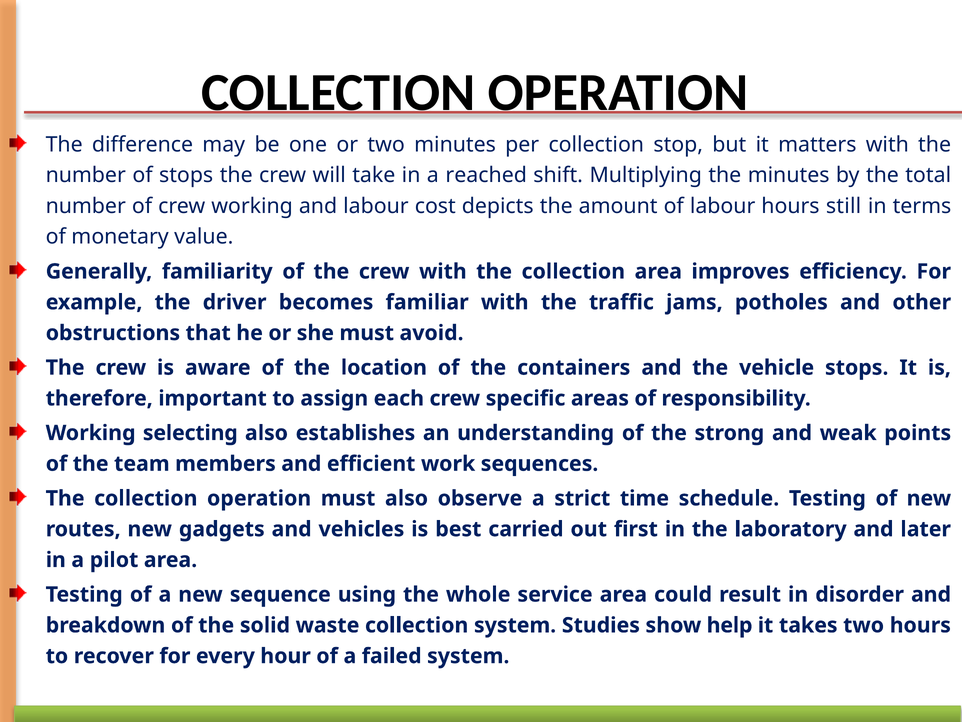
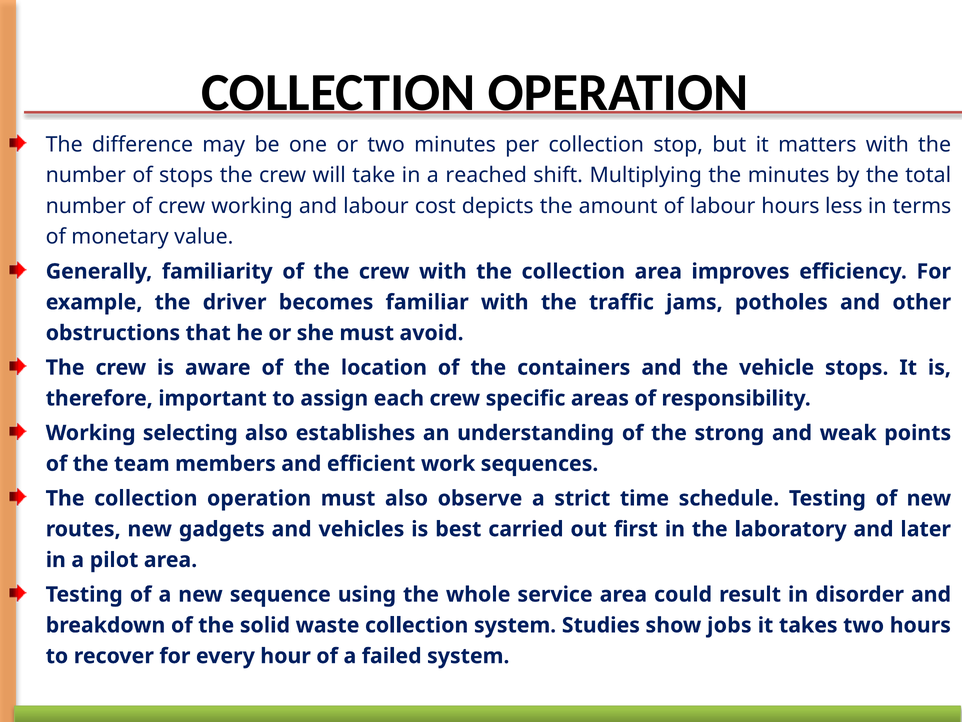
still: still -> less
help: help -> jobs
